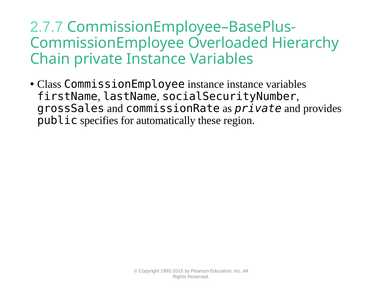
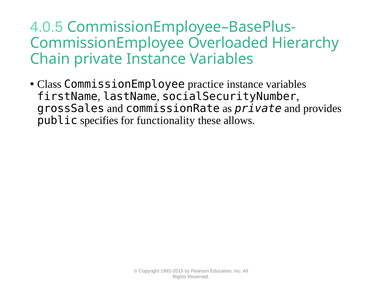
2.7.7: 2.7.7 -> 4.0.5
CommissionEmployee instance: instance -> practice
automatically: automatically -> functionality
region: region -> allows
